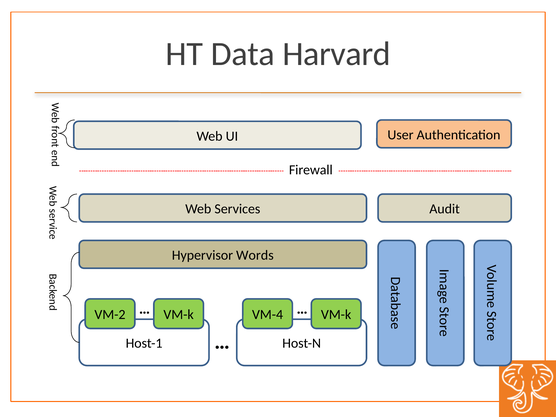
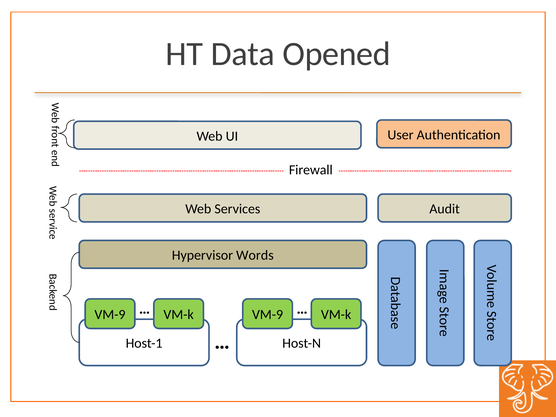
Harvard: Harvard -> Opened
VM-2 at (110, 315): VM-2 -> VM-9
VM-4 at (268, 315): VM-4 -> VM-9
